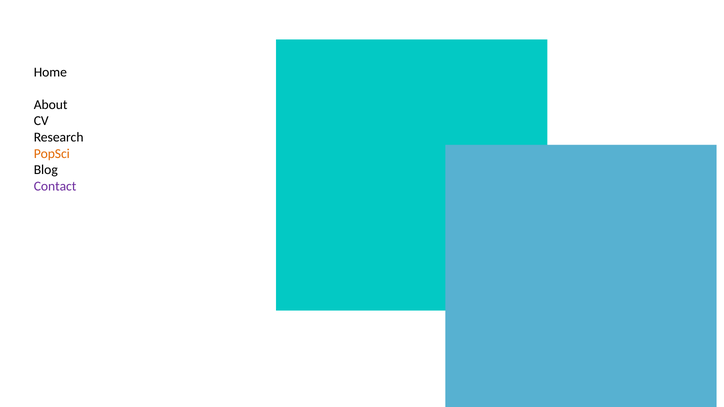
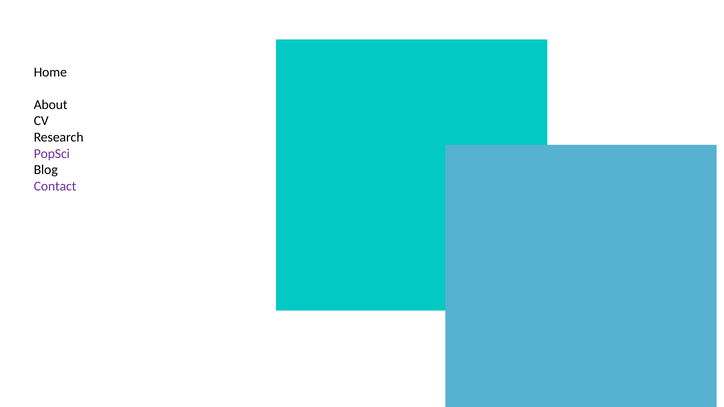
PopSci colour: orange -> purple
